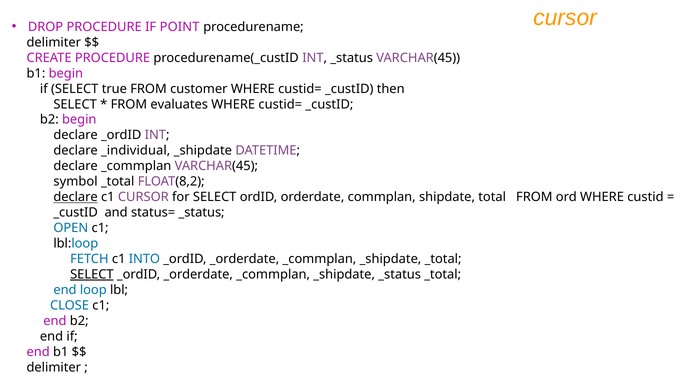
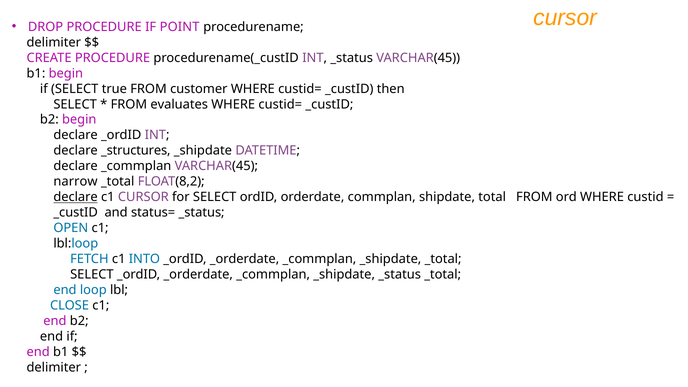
_individual: _individual -> _structures
symbol: symbol -> narrow
SELECT at (92, 275) underline: present -> none
